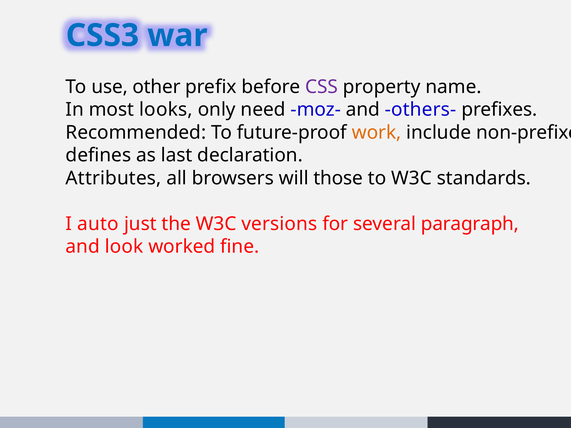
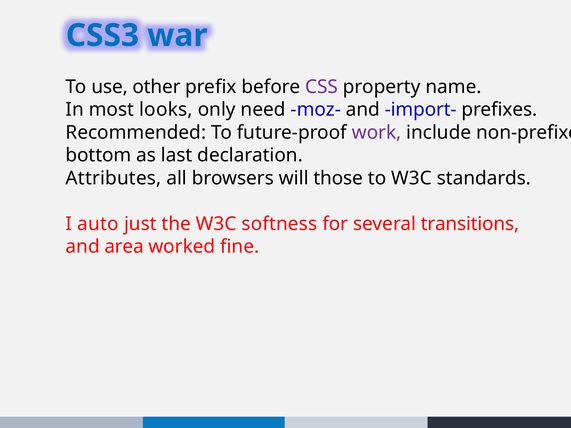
others-: others- -> import-
work colour: orange -> purple
defines: defines -> bottom
versions: versions -> softness
paragraph: paragraph -> transitions
look: look -> area
